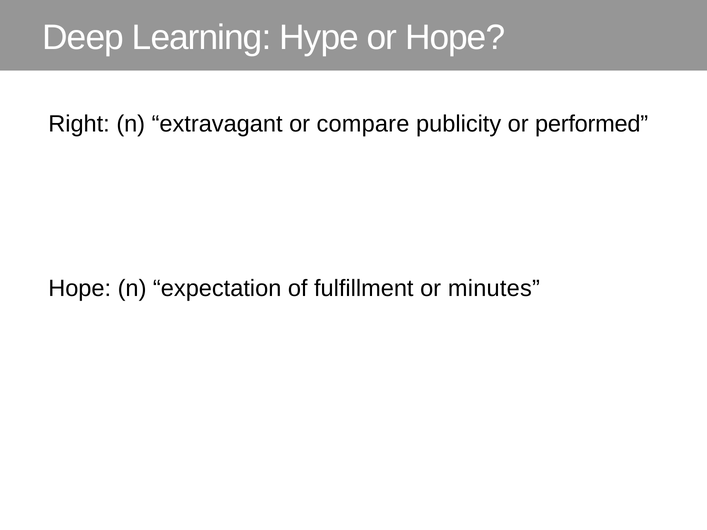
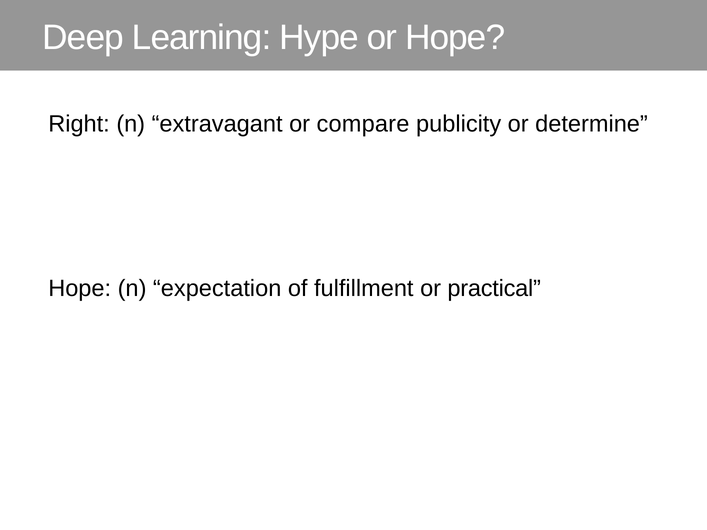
performed: performed -> determine
minutes: minutes -> practical
